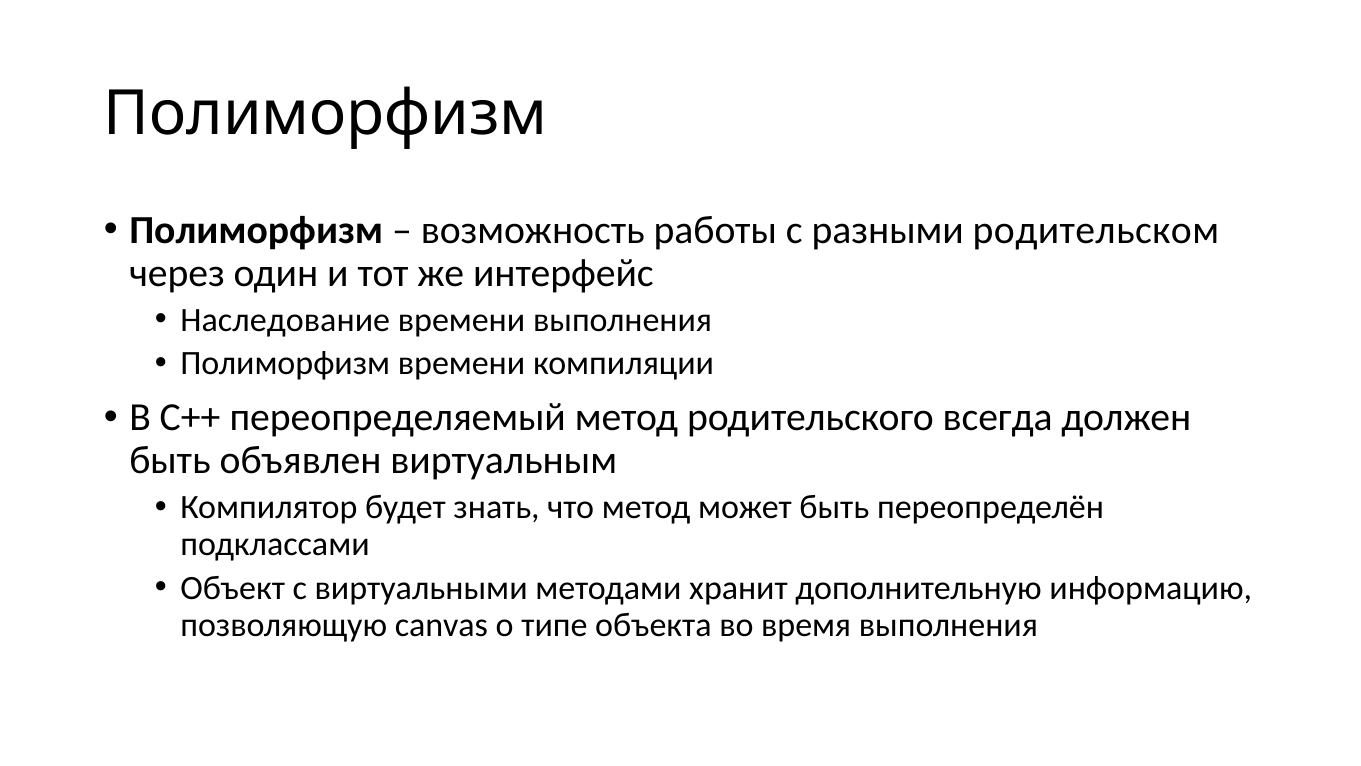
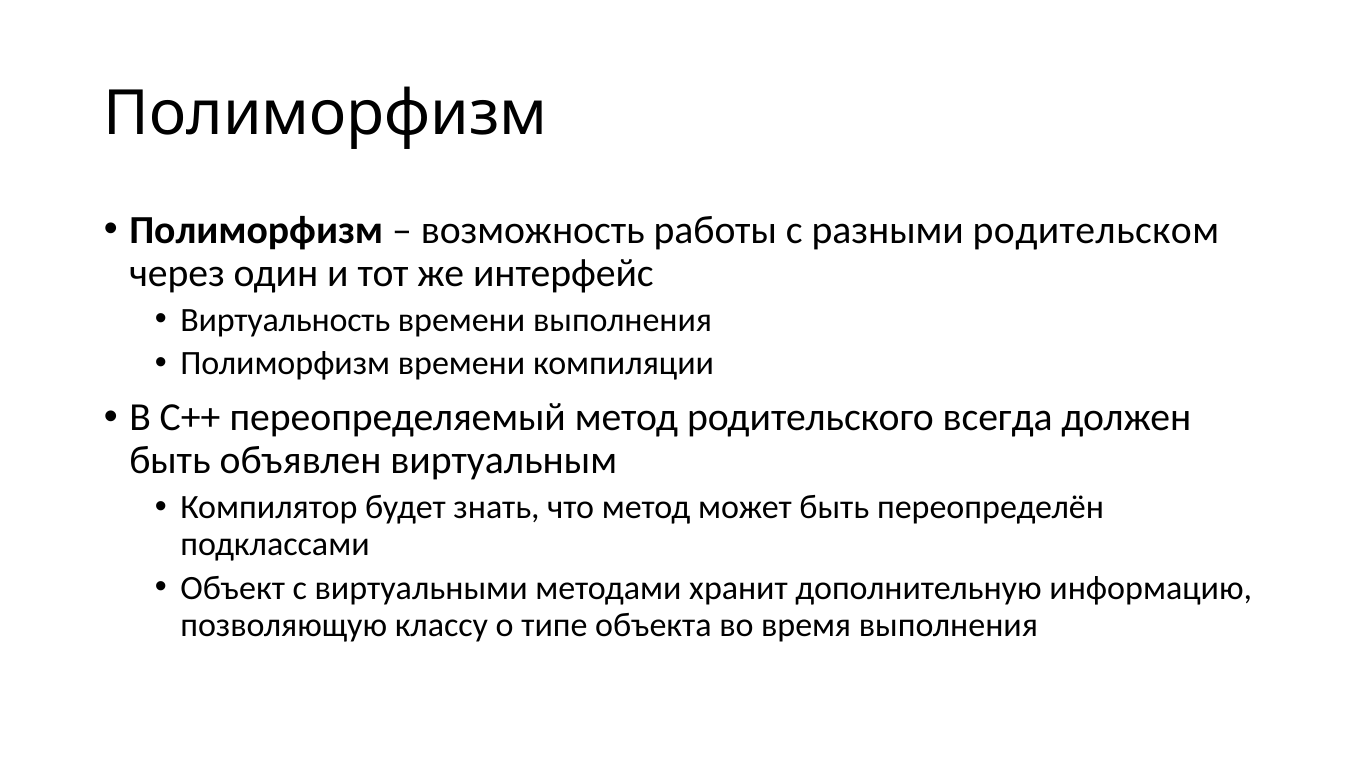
Наследование: Наследование -> Виртуальность
canvas: canvas -> классу
